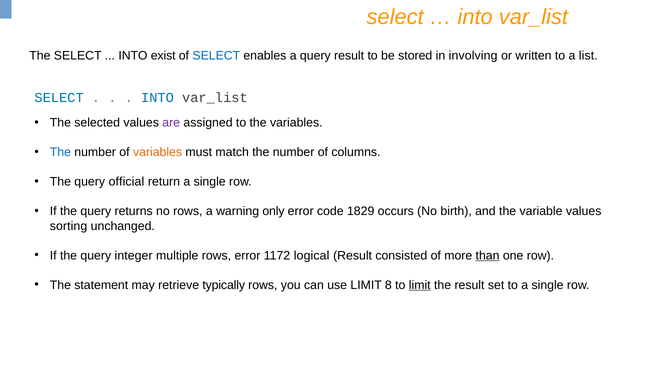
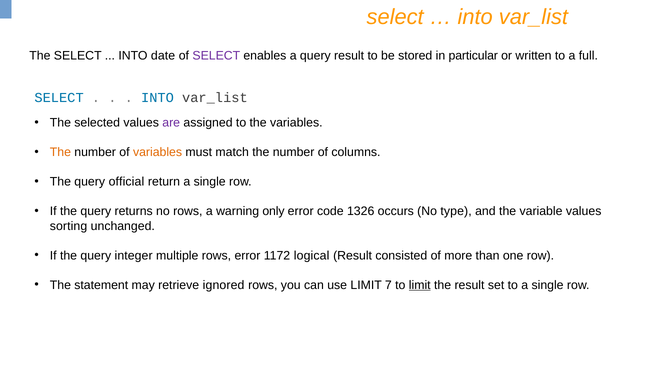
exist: exist -> date
SELECT at (216, 56) colour: blue -> purple
involving: involving -> particular
list: list -> full
The at (60, 152) colour: blue -> orange
1829: 1829 -> 1326
birth: birth -> type
than underline: present -> none
typically: typically -> ignored
8: 8 -> 7
